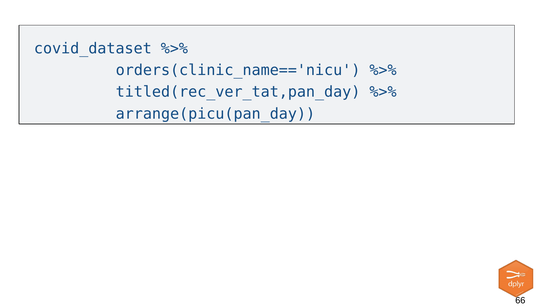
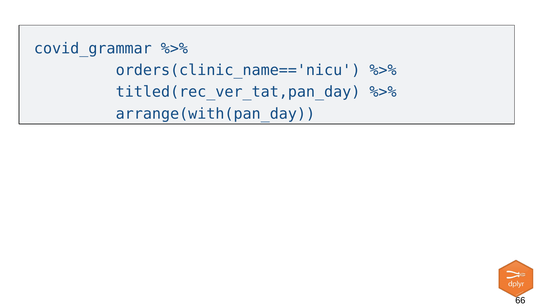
covid_dataset: covid_dataset -> covid_grammar
arrange(picu(pan_day: arrange(picu(pan_day -> arrange(with(pan_day
